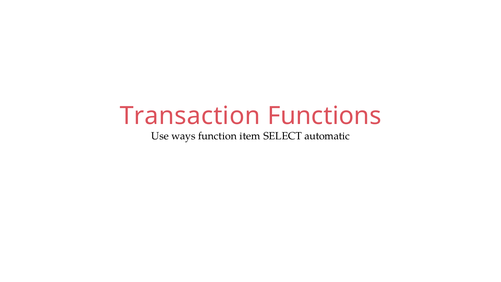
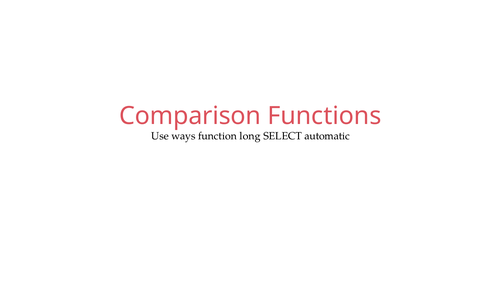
Transaction: Transaction -> Comparison
item: item -> long
